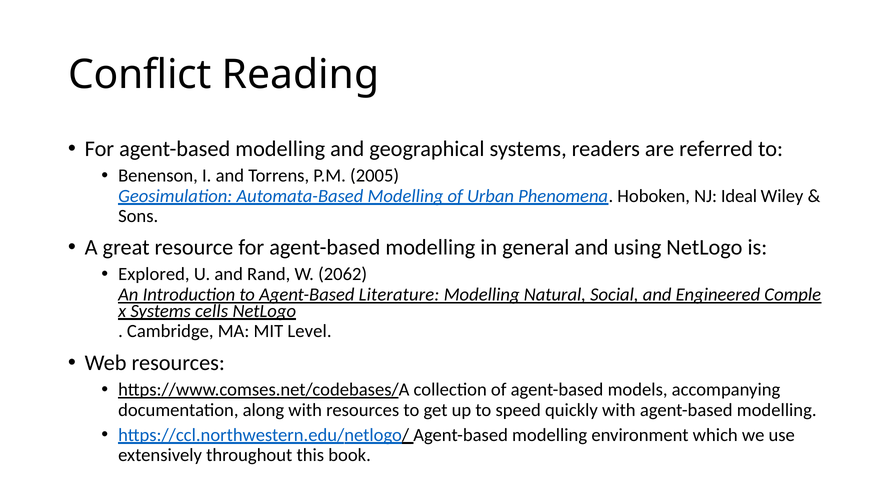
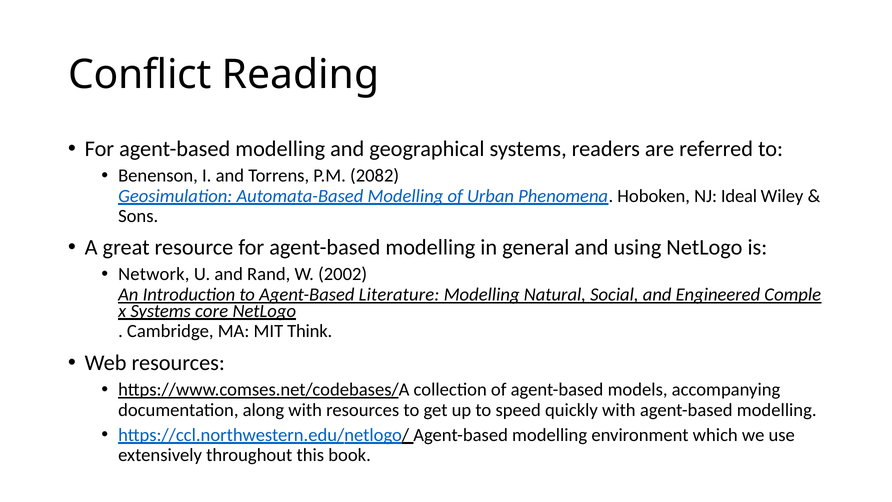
2005: 2005 -> 2082
Explored: Explored -> Network
2062: 2062 -> 2002
cells: cells -> core
Level: Level -> Think
